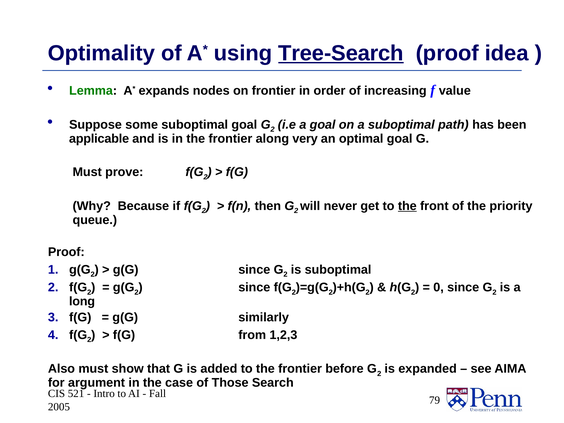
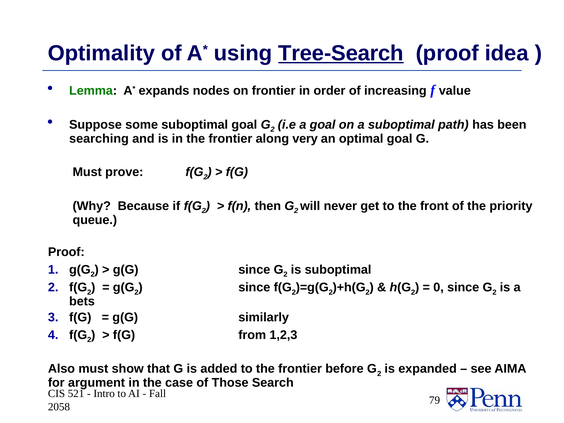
applicable: applicable -> searching
the at (407, 206) underline: present -> none
long: long -> bets
2005: 2005 -> 2058
